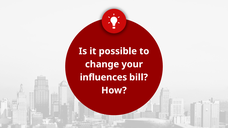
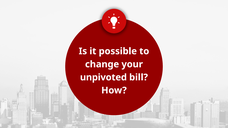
influences: influences -> unpivoted
